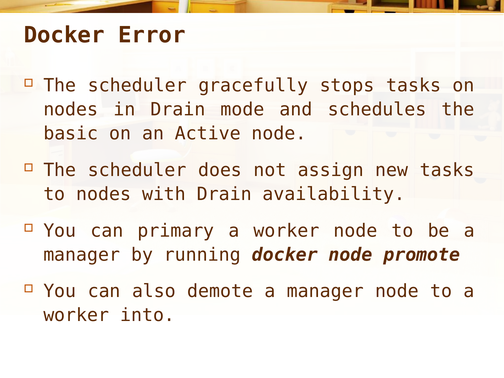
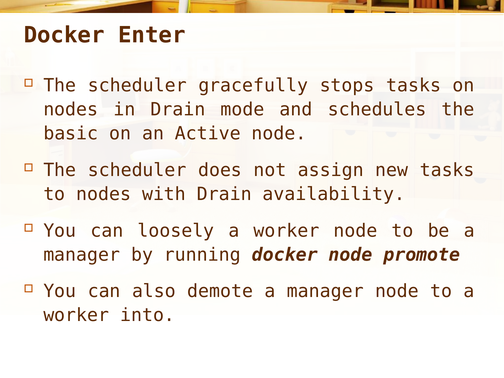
Error: Error -> Enter
primary: primary -> loosely
